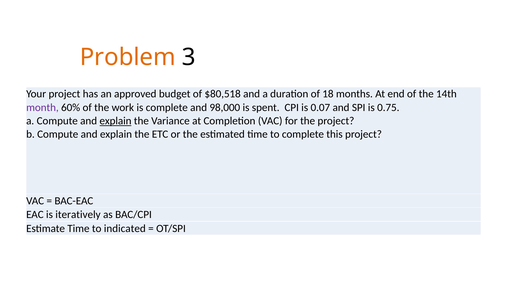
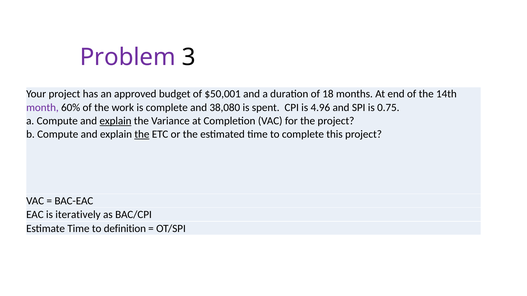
Problem colour: orange -> purple
$80,518: $80,518 -> $50,001
98,000: 98,000 -> 38,080
0.07: 0.07 -> 4.96
the at (142, 135) underline: none -> present
indicated: indicated -> definition
